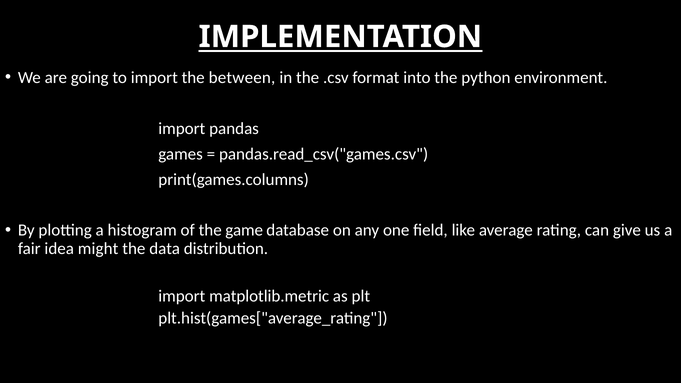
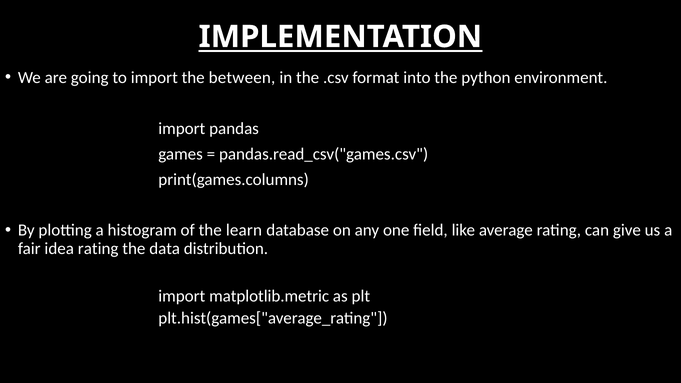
game: game -> learn
idea might: might -> rating
